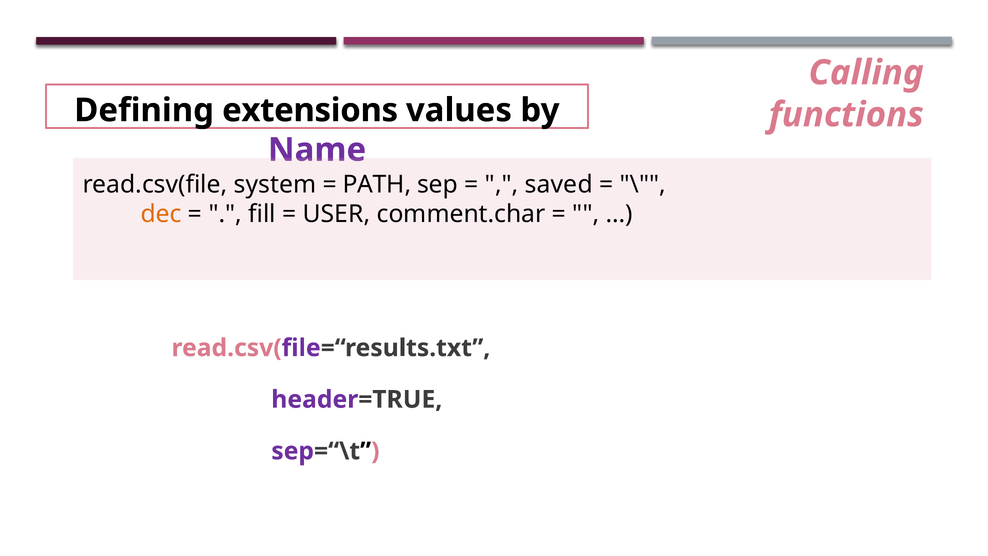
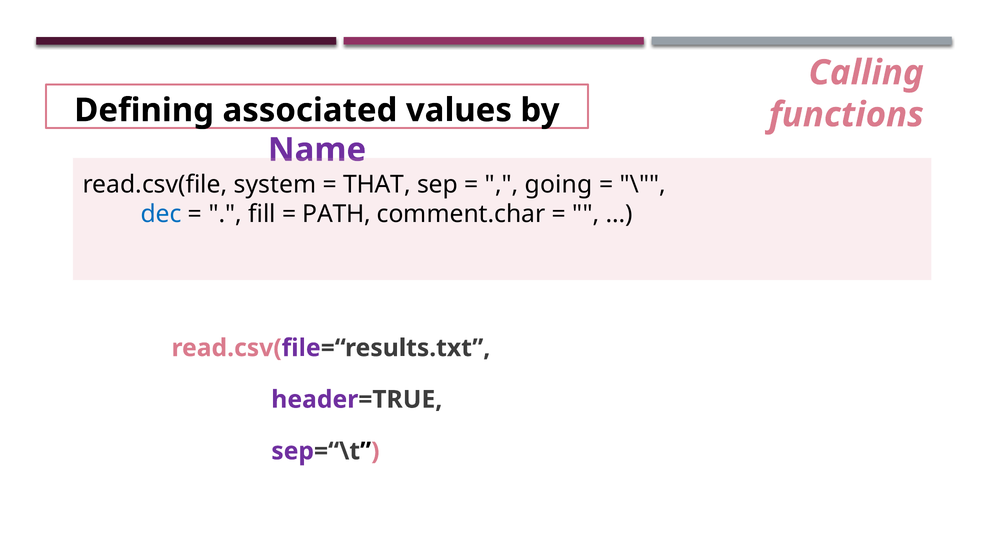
extensions: extensions -> associated
PATH: PATH -> THAT
saved: saved -> going
dec colour: orange -> blue
USER: USER -> PATH
